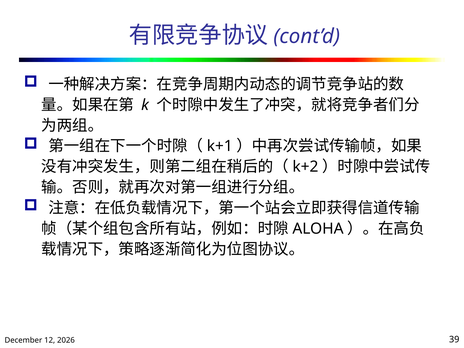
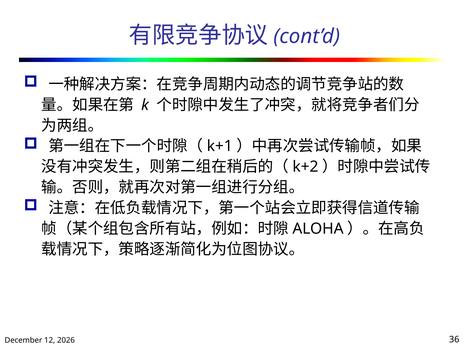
39: 39 -> 36
